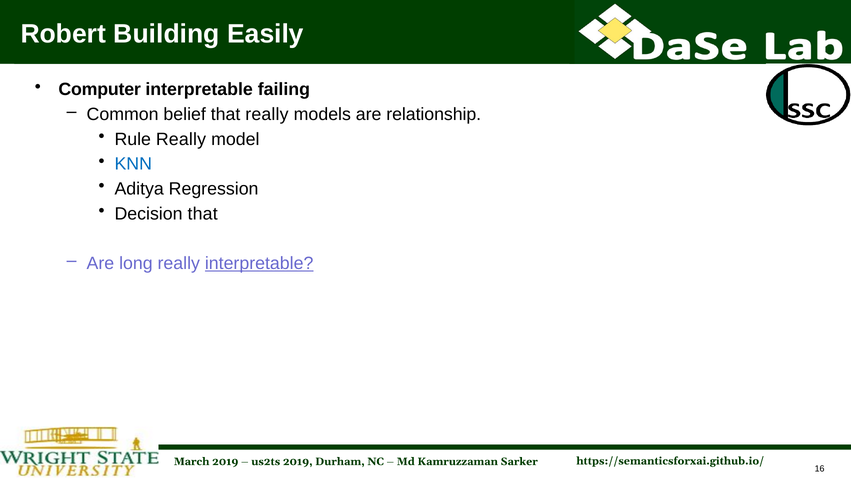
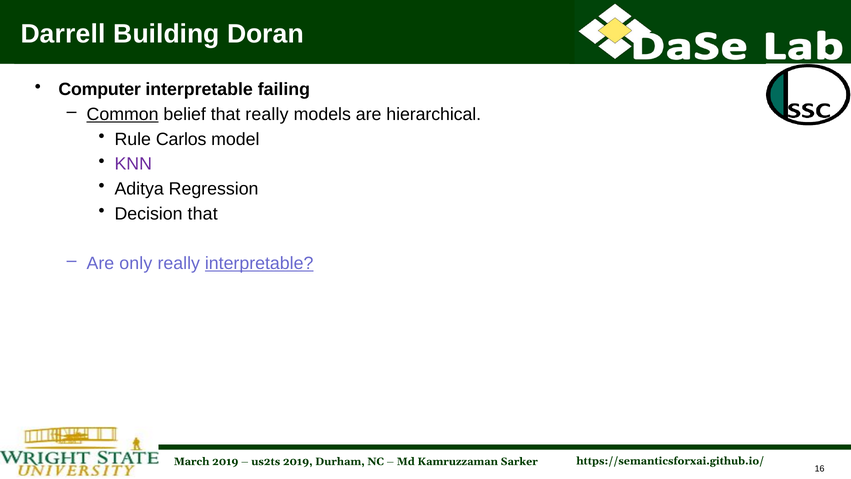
Robert: Robert -> Darrell
Easily: Easily -> Doran
Common underline: none -> present
relationship: relationship -> hierarchical
Rule Really: Really -> Carlos
KNN colour: blue -> purple
long: long -> only
